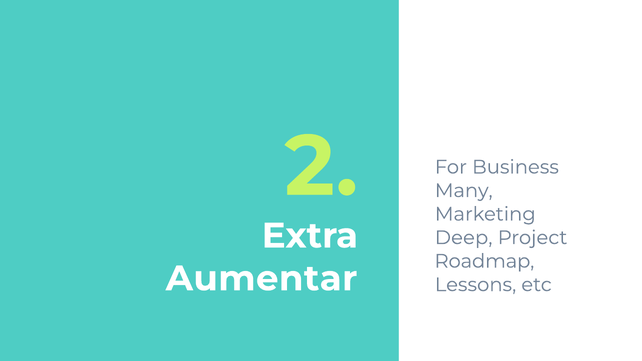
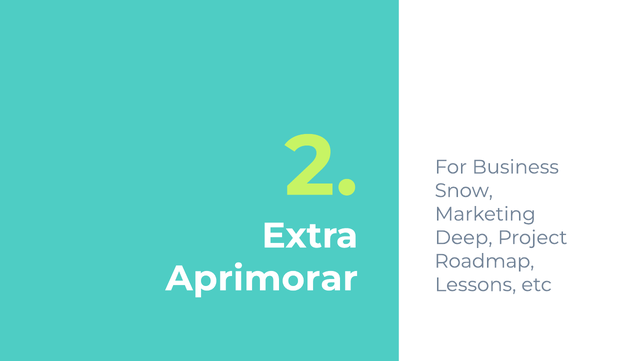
Many: Many -> Snow
Aumentar: Aumentar -> Aprimorar
